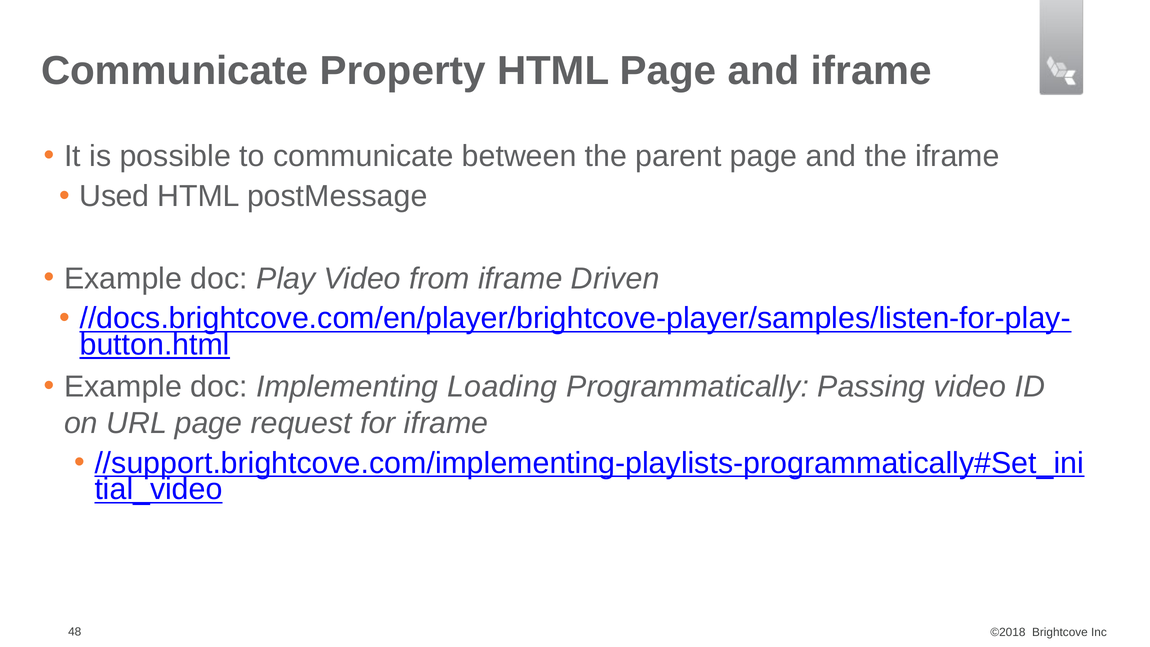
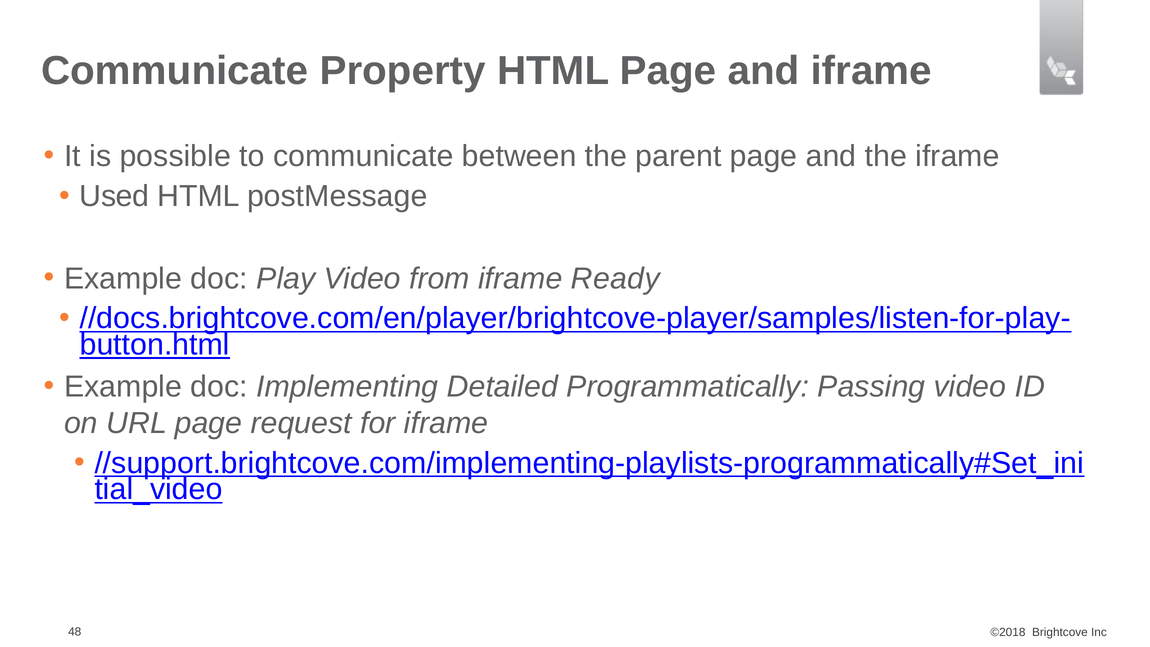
Driven: Driven -> Ready
Loading: Loading -> Detailed
